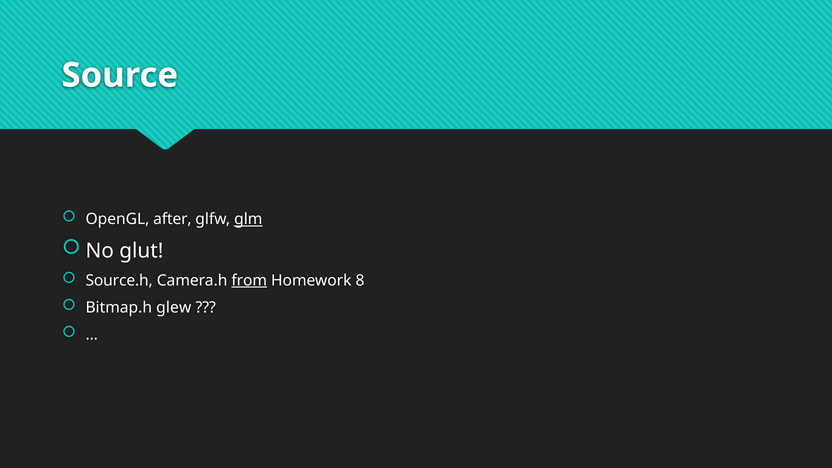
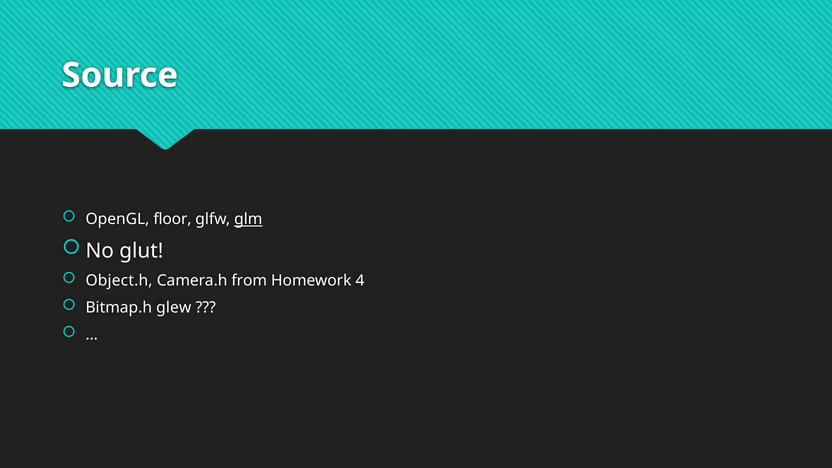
after: after -> floor
Source.h: Source.h -> Object.h
from underline: present -> none
8: 8 -> 4
